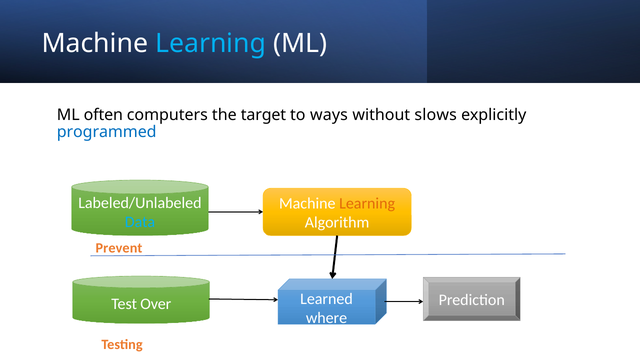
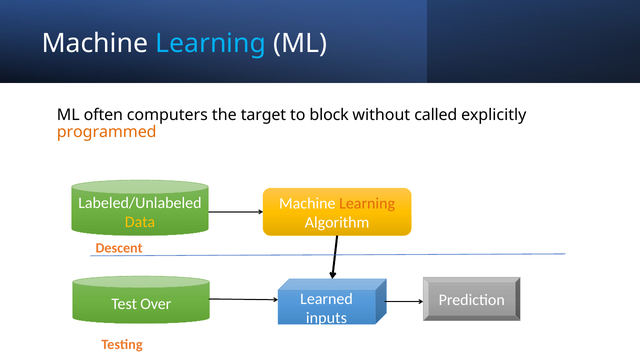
ways: ways -> block
slows: slows -> called
programmed colour: blue -> orange
Data colour: light blue -> yellow
Prevent: Prevent -> Descent
where: where -> inputs
